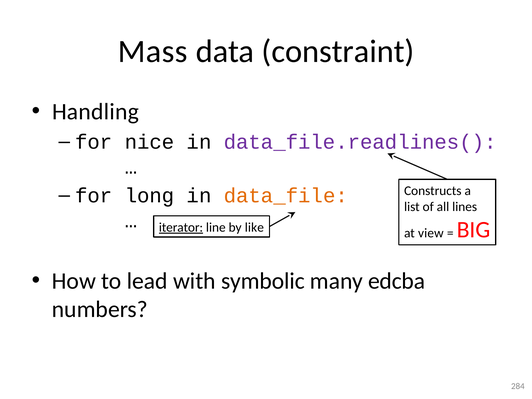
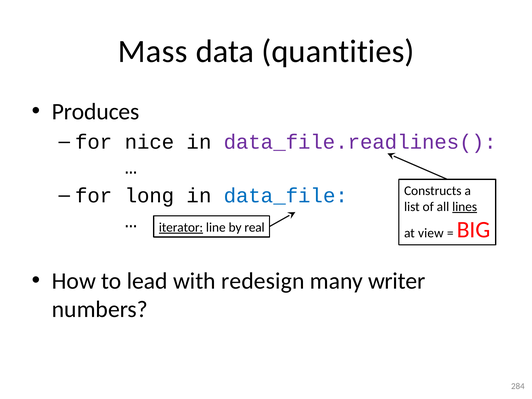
constraint: constraint -> quantities
Handling: Handling -> Produces
data_file colour: orange -> blue
lines underline: none -> present
like: like -> real
symbolic: symbolic -> redesign
edcba: edcba -> writer
